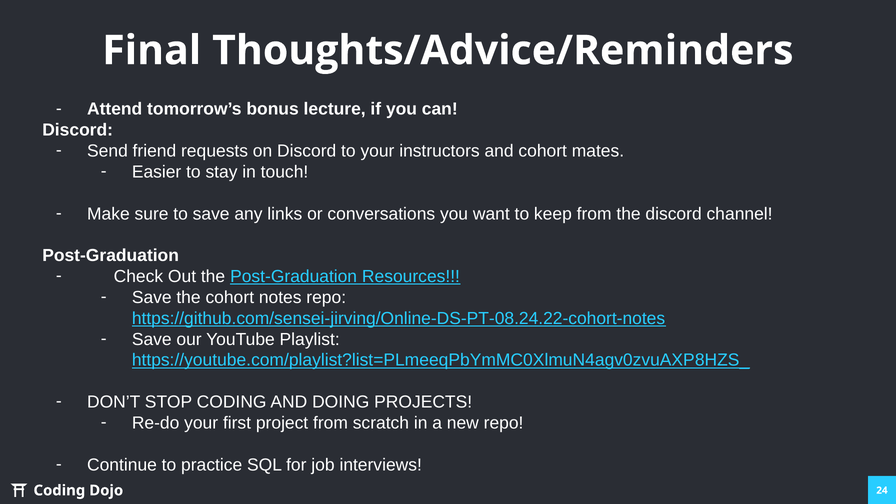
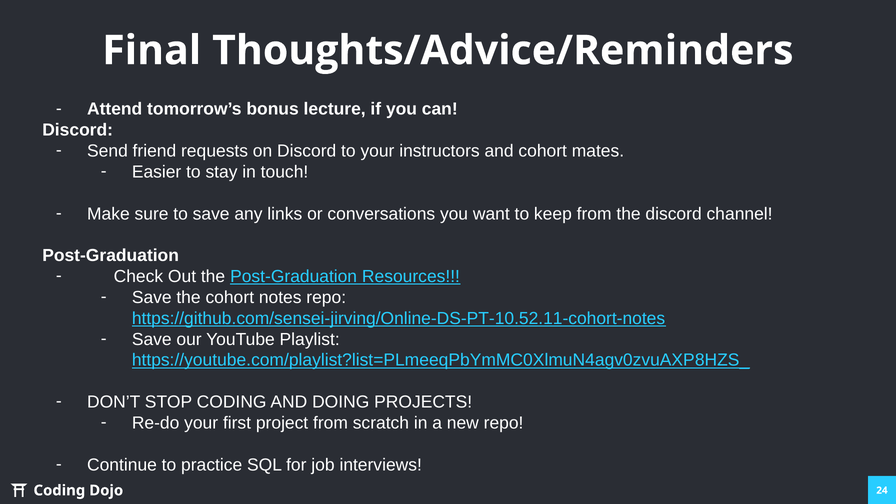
https://github.com/sensei-jirving/Online-DS-PT-08.24.22-cohort-notes: https://github.com/sensei-jirving/Online-DS-PT-08.24.22-cohort-notes -> https://github.com/sensei-jirving/Online-DS-PT-10.52.11-cohort-notes
